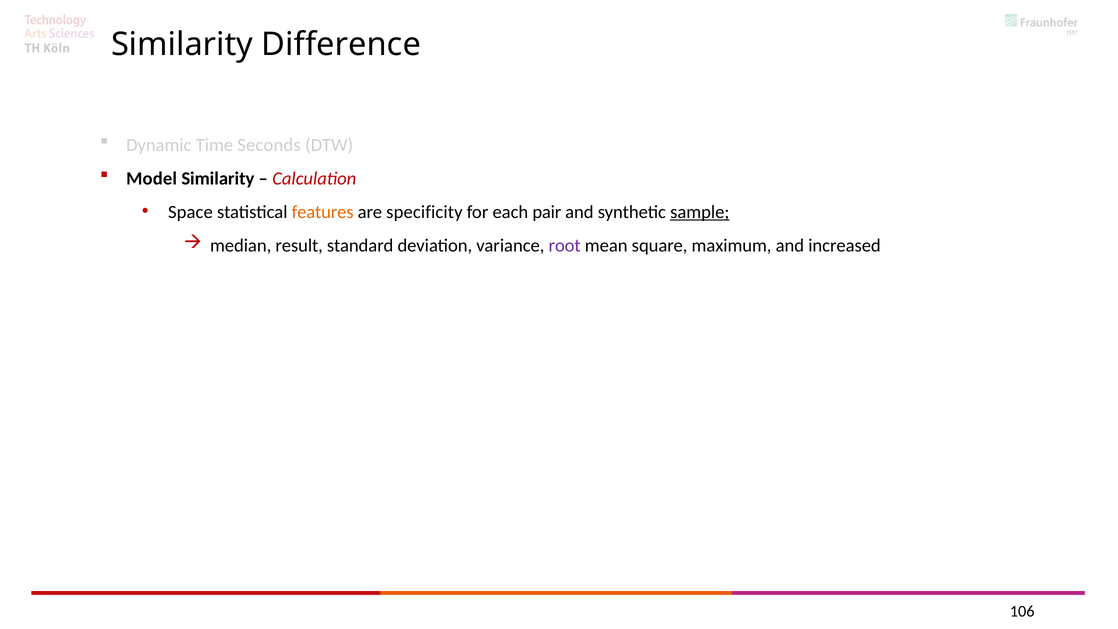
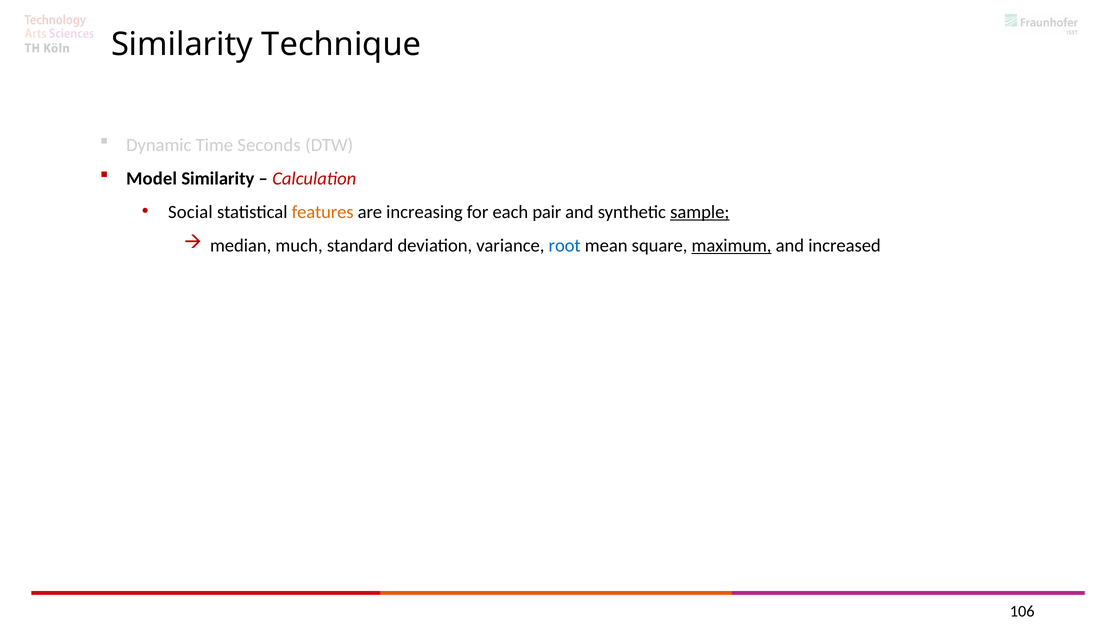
Difference: Difference -> Technique
Space: Space -> Social
specificity: specificity -> increasing
result: result -> much
root colour: purple -> blue
maximum underline: none -> present
